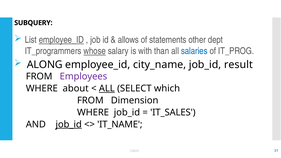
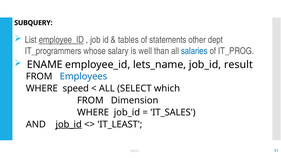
allows: allows -> tables
whose underline: present -> none
with: with -> well
ALONG: ALONG -> ENAME
city_name: city_name -> lets_name
Employees colour: purple -> blue
about: about -> speed
ALL at (107, 88) underline: present -> none
IT_NAME: IT_NAME -> IT_LEAST
